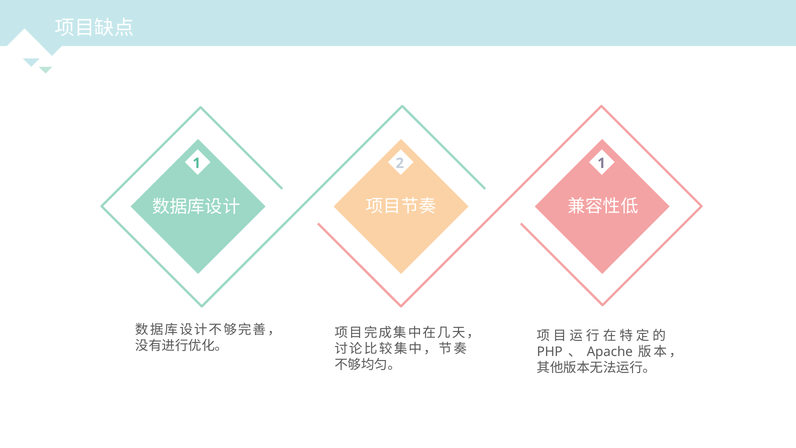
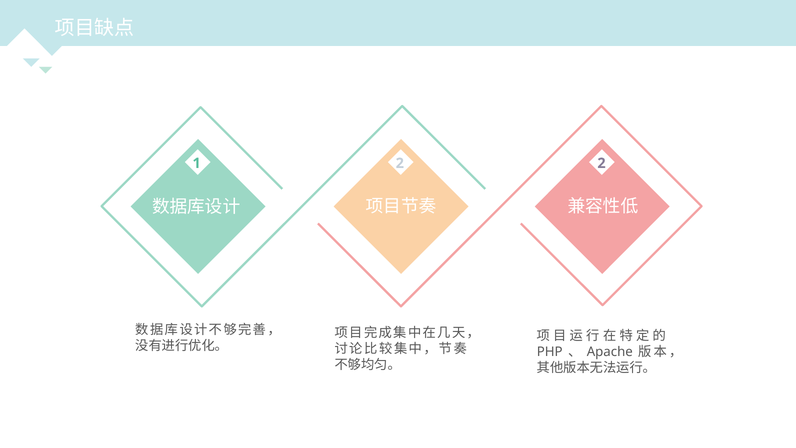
2 1: 1 -> 2
